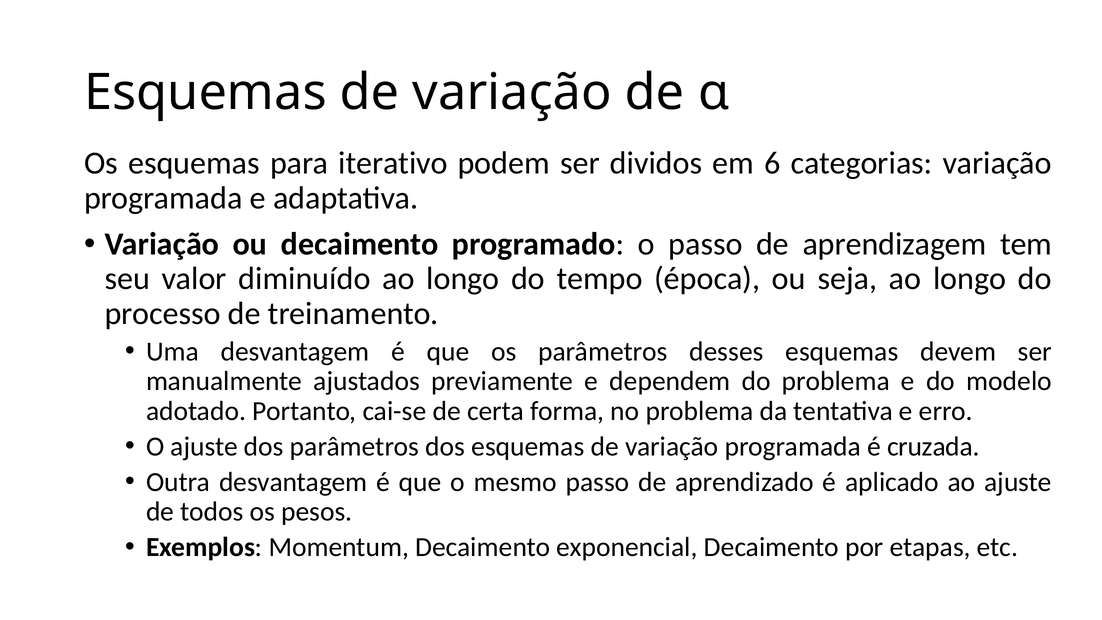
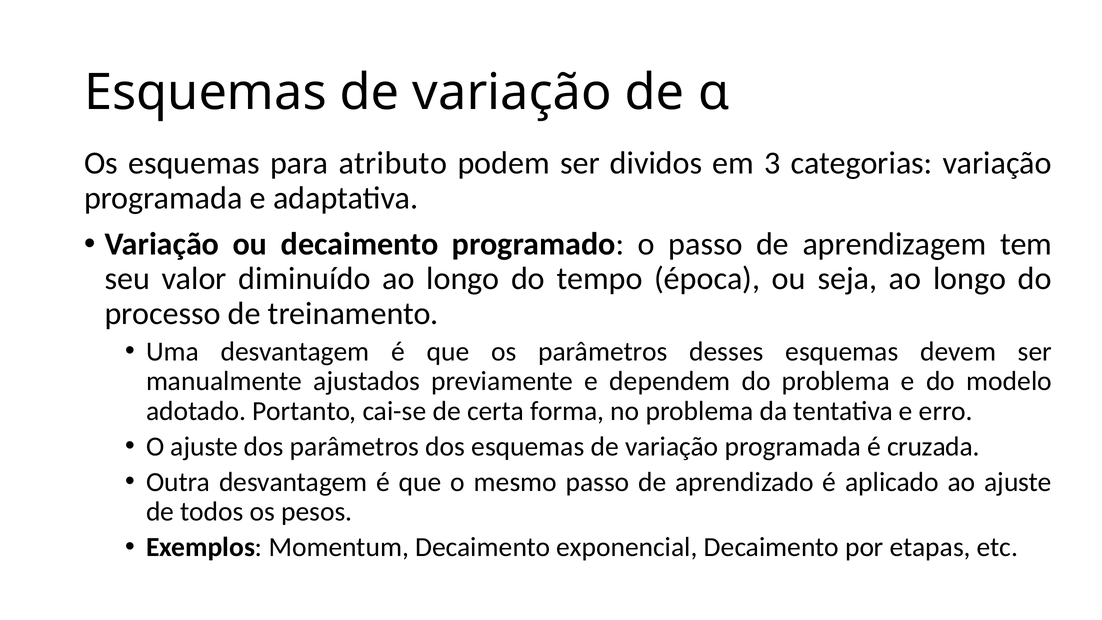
iterativo: iterativo -> atributo
6: 6 -> 3
